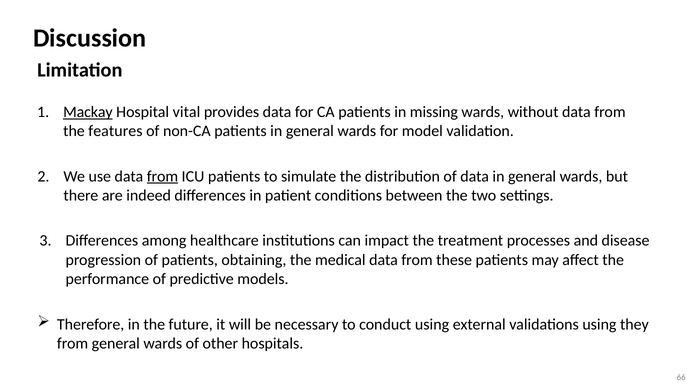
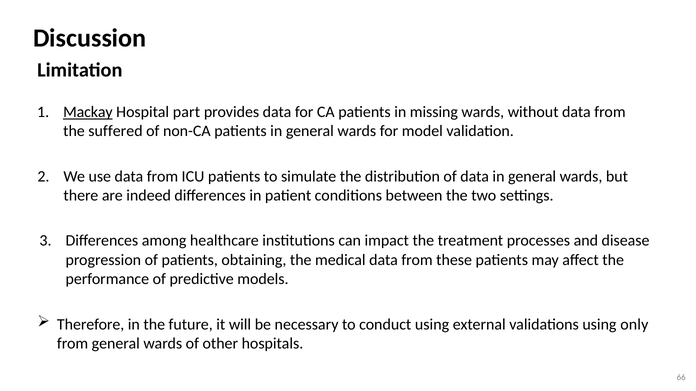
vital: vital -> part
features: features -> suffered
from at (162, 177) underline: present -> none
they: they -> only
